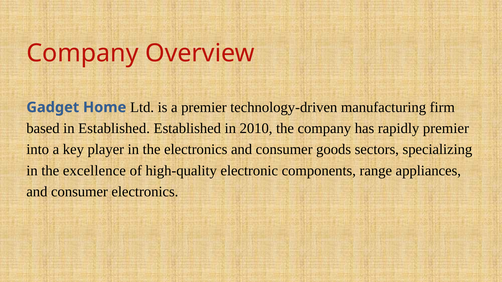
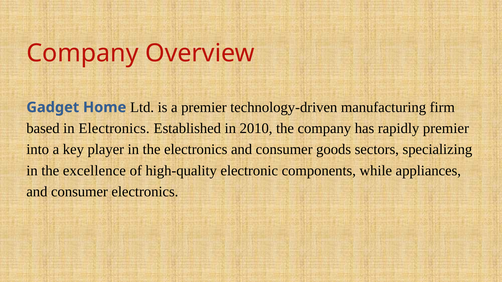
in Established: Established -> Electronics
range: range -> while
